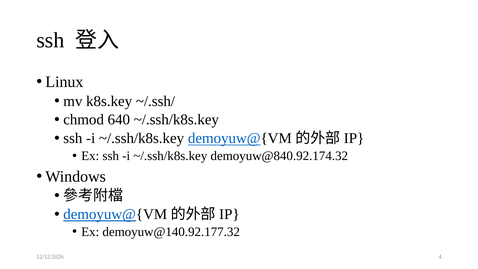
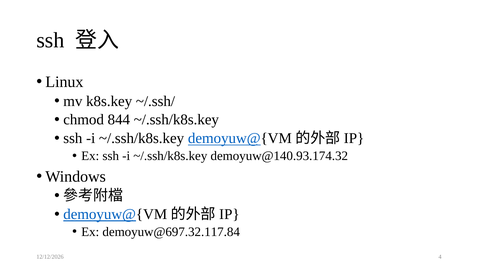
640: 640 -> 844
demoyuw@840.92.174.32: demoyuw@840.92.174.32 -> demoyuw@140.93.174.32
demoyuw@140.92.177.32: demoyuw@140.92.177.32 -> demoyuw@697.32.117.84
